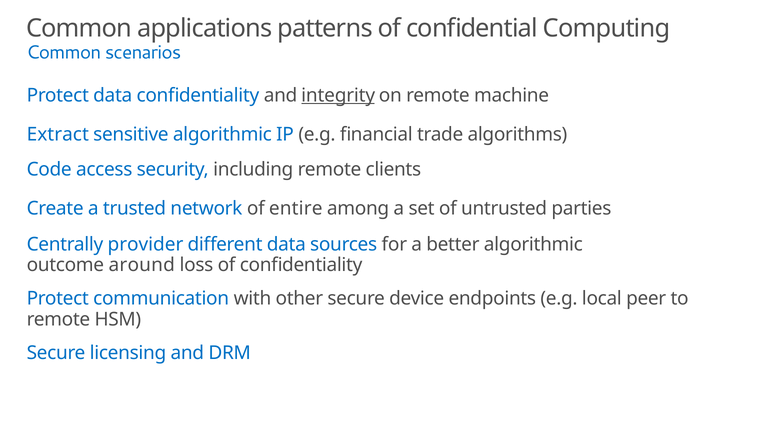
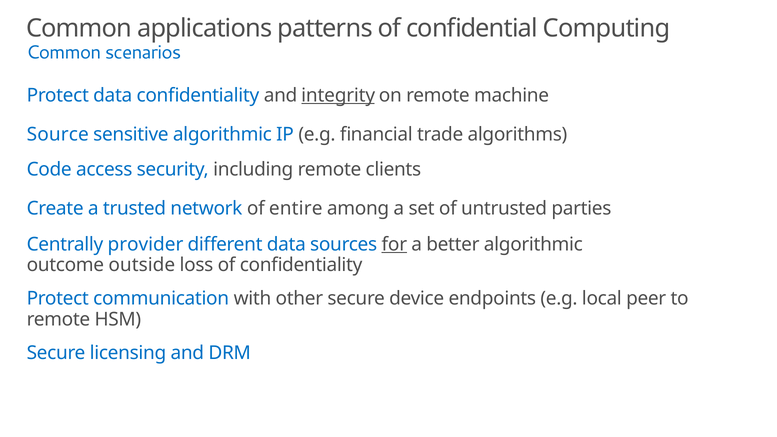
Extract: Extract -> Source
for underline: none -> present
around: around -> outside
